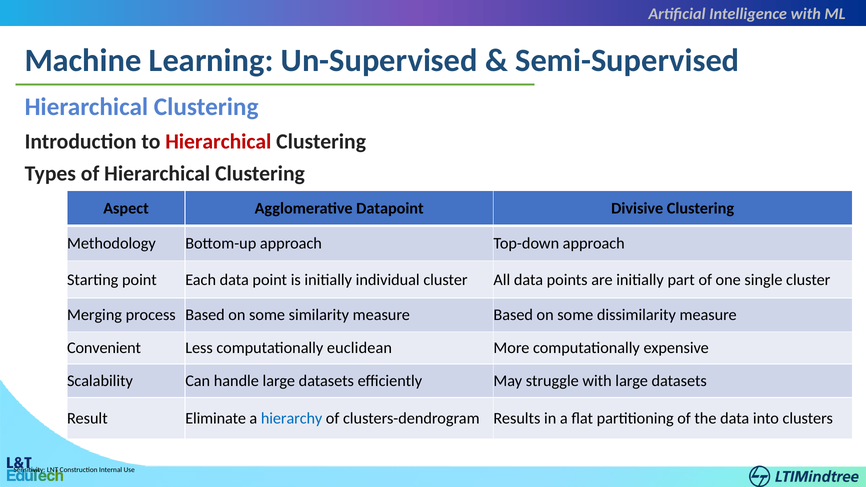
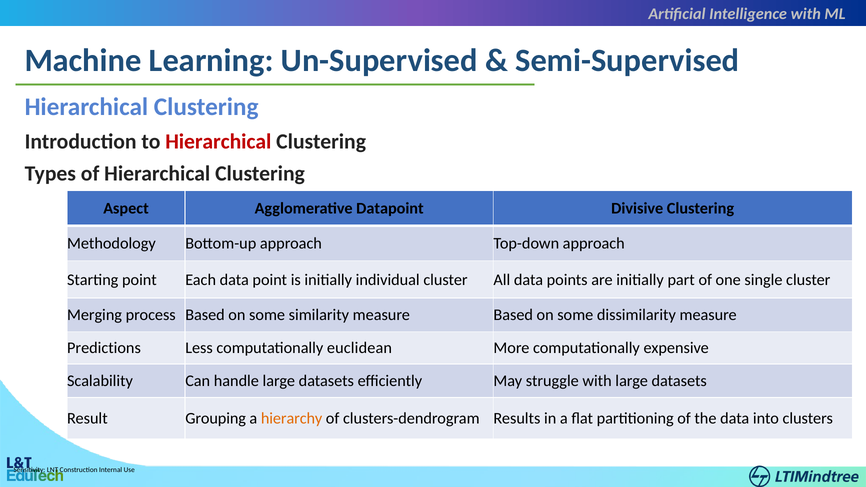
Convenient: Convenient -> Predictions
Eliminate: Eliminate -> Grouping
hierarchy colour: blue -> orange
